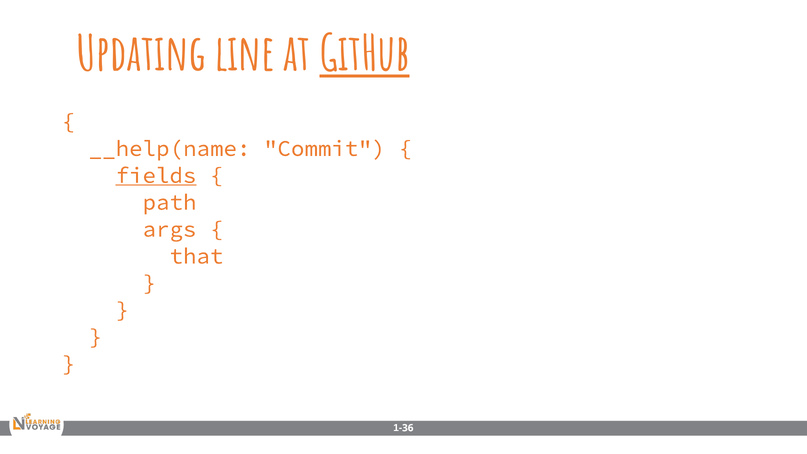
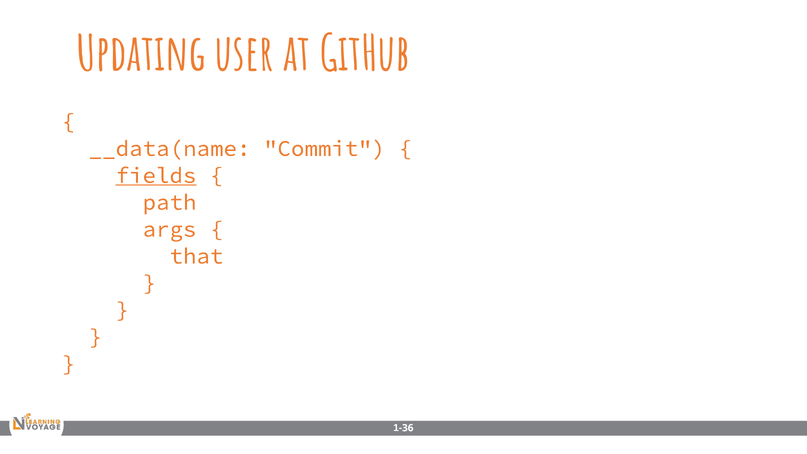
line: line -> user
GitHub underline: present -> none
__help(name: __help(name -> __data(name
